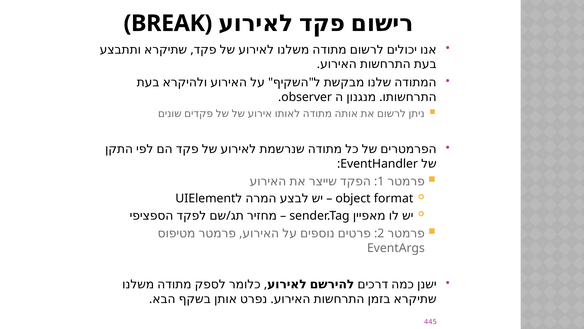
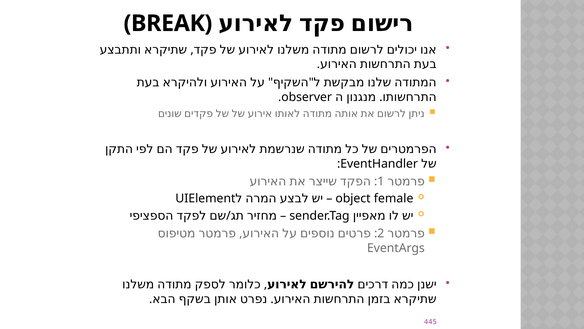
format: format -> female
